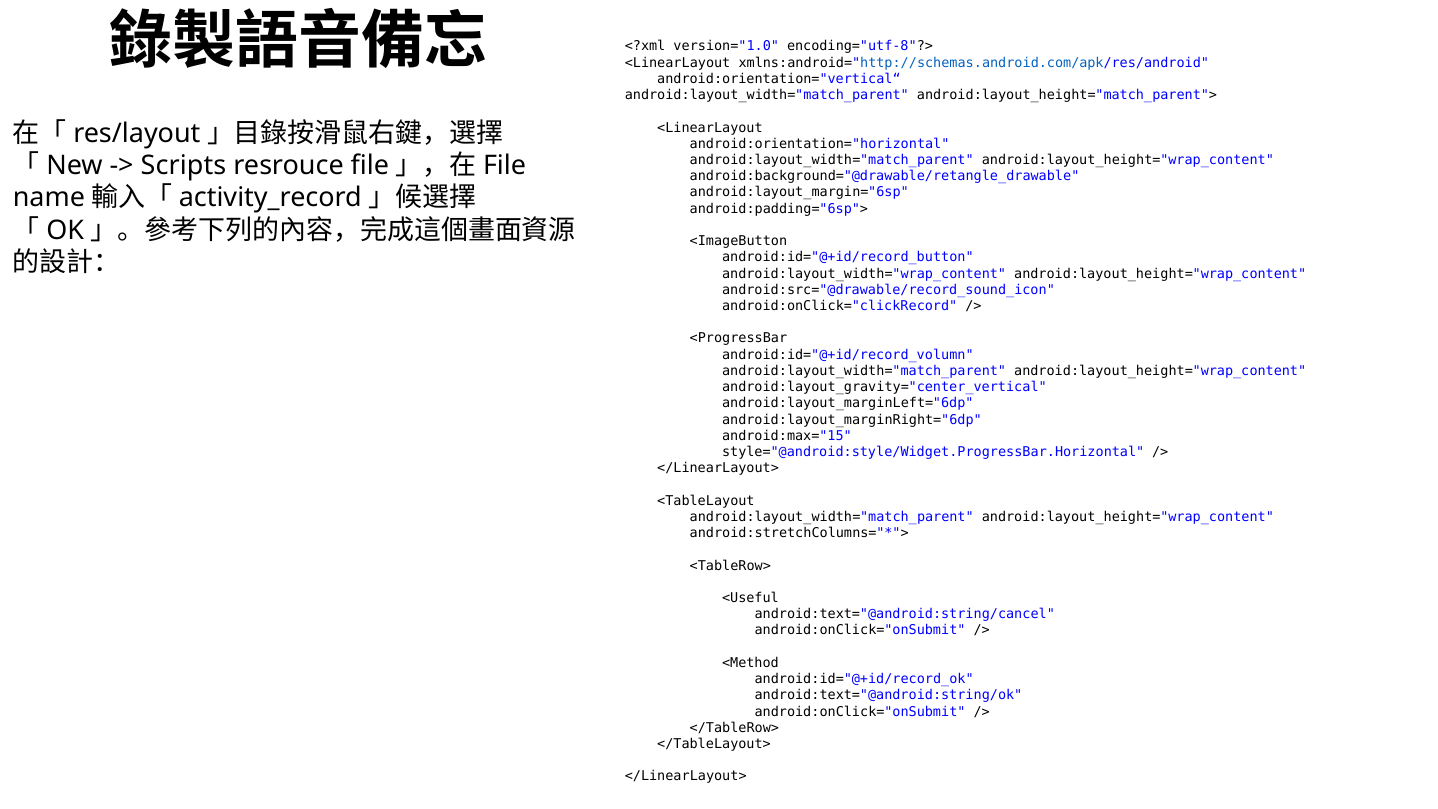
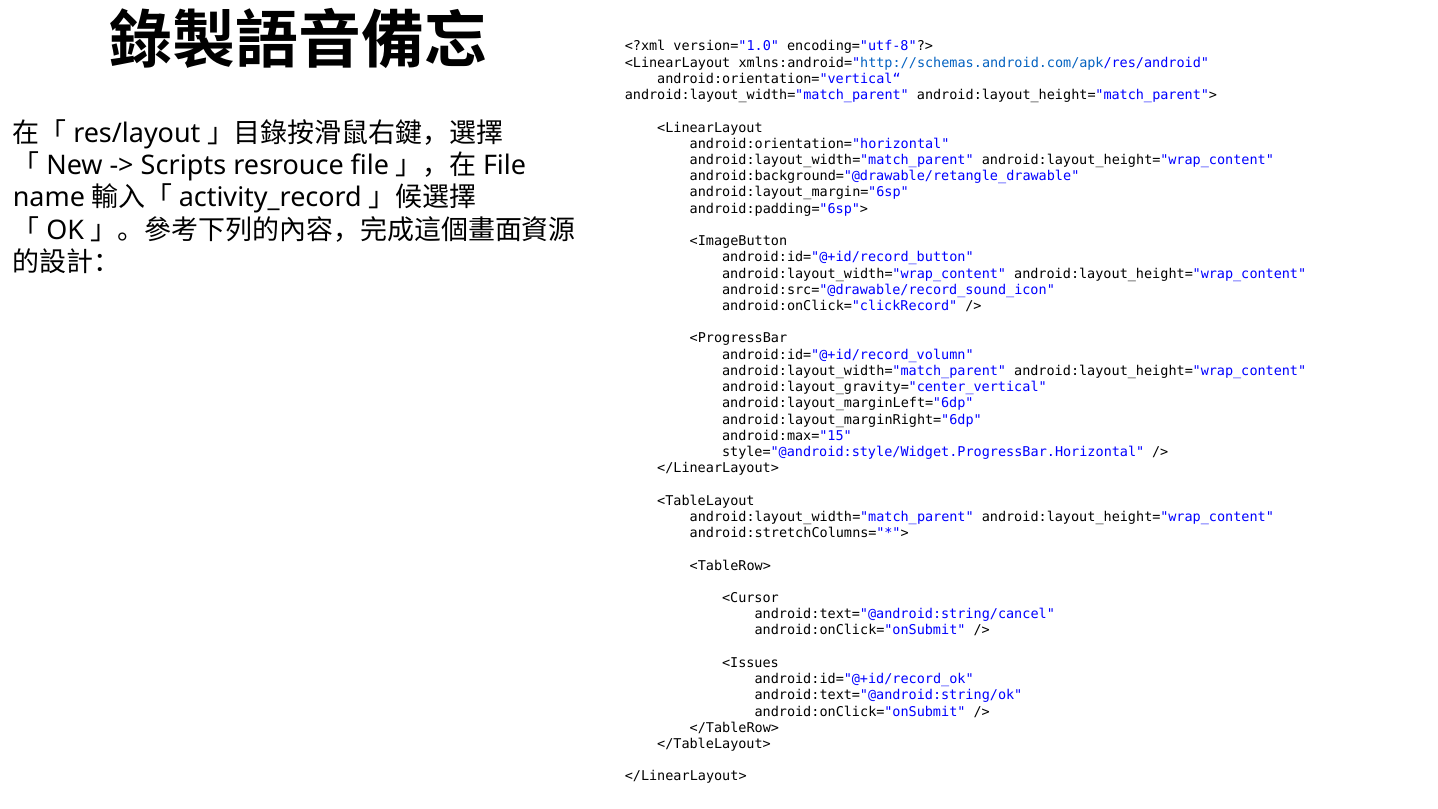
<Useful: <Useful -> <Cursor
<Method: <Method -> <Issues
